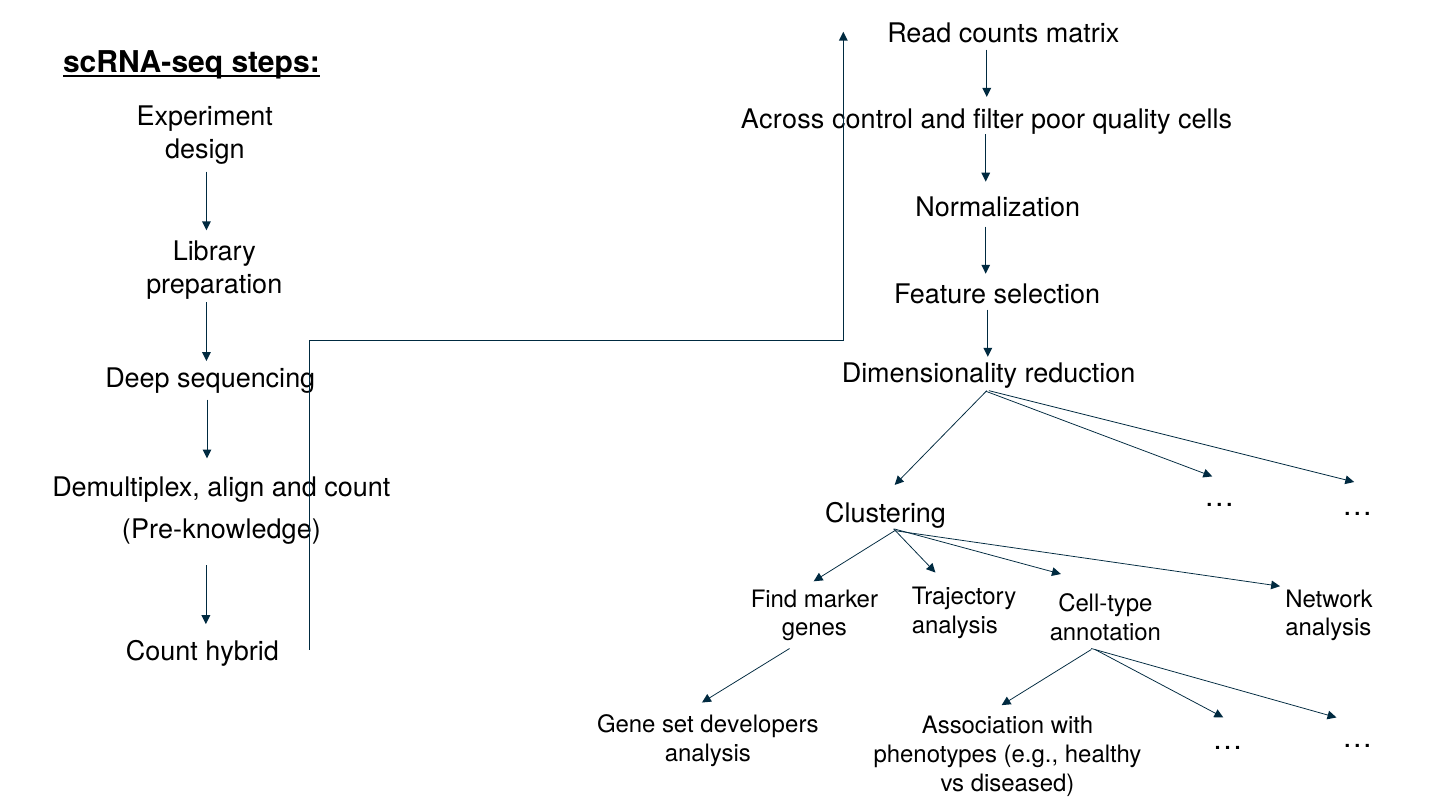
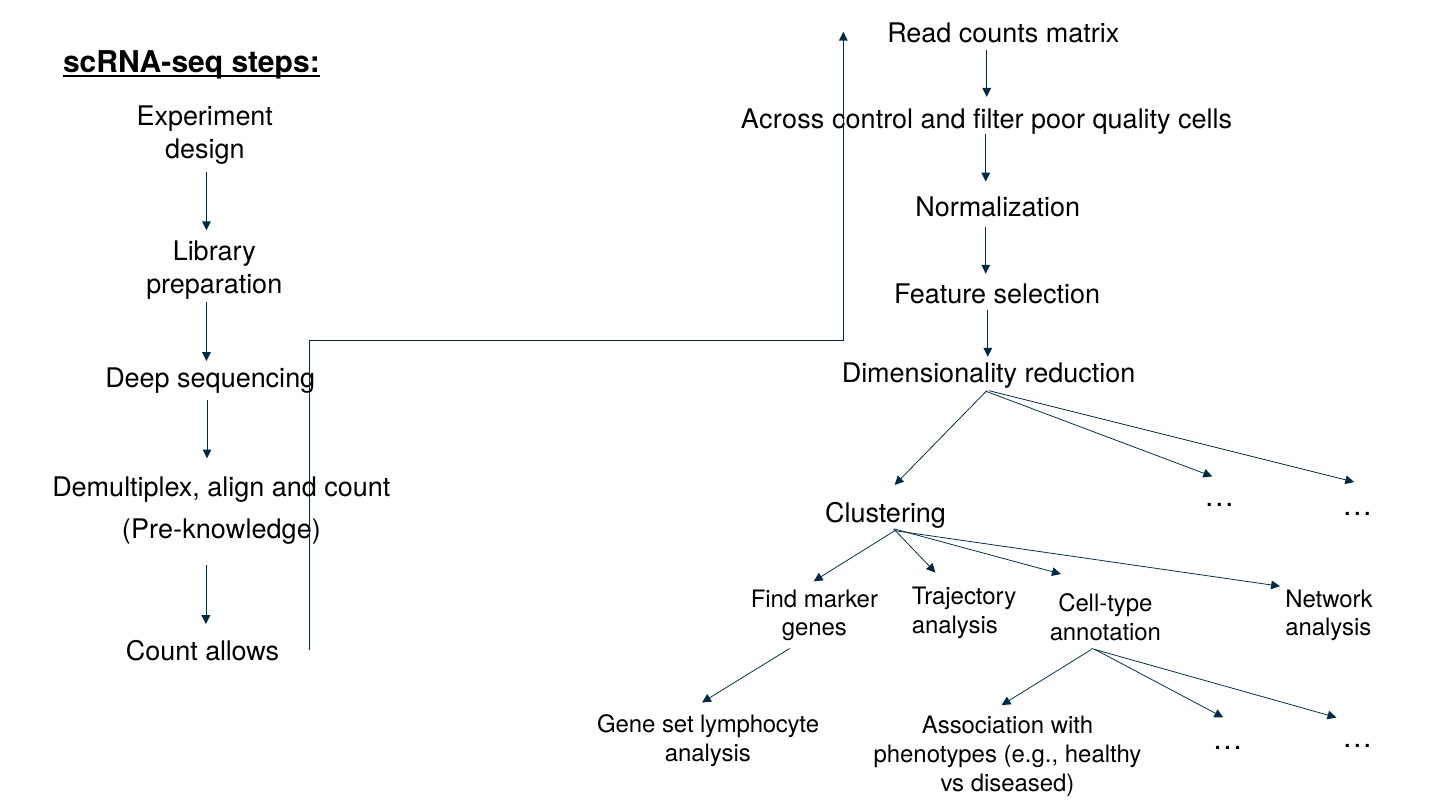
hybrid: hybrid -> allows
developers: developers -> lymphocyte
